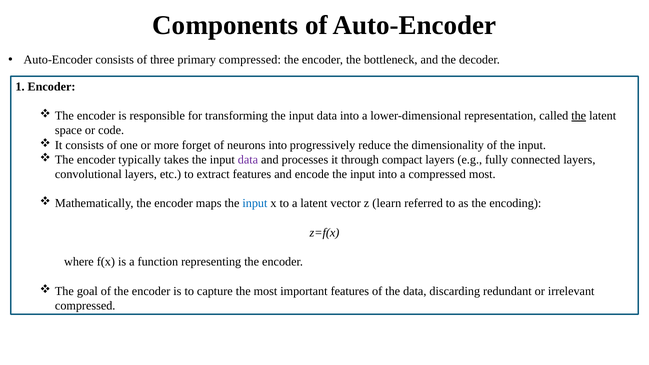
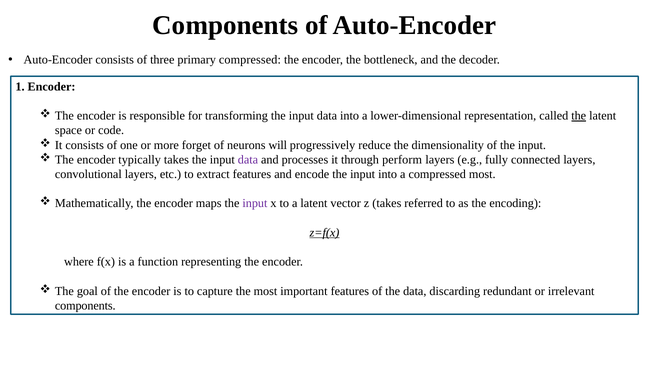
neurons into: into -> will
compact: compact -> perform
input at (255, 203) colour: blue -> purple
z learn: learn -> takes
z=f(x underline: none -> present
compressed at (85, 306): compressed -> components
